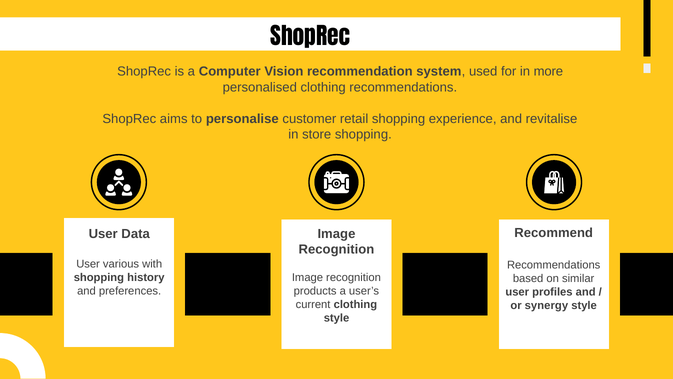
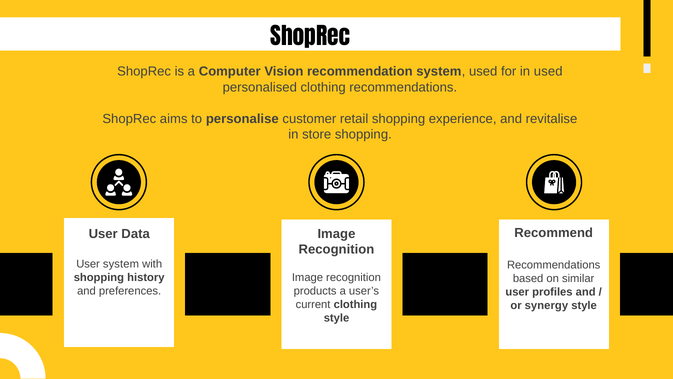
in more: more -> used
User various: various -> system
